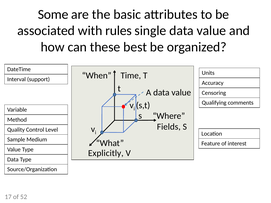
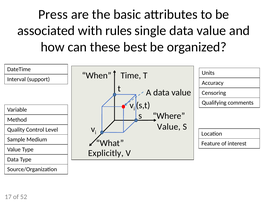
Some: Some -> Press
Fields at (169, 127): Fields -> Value
